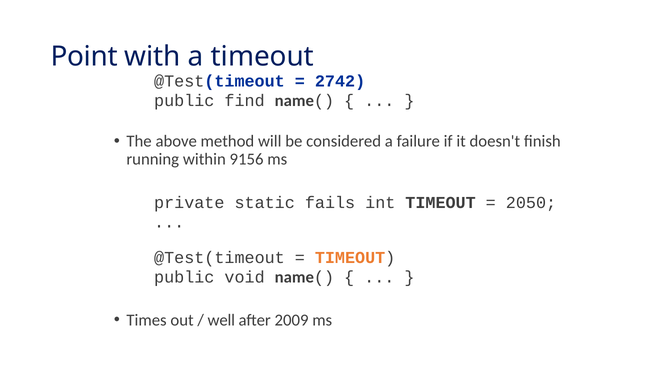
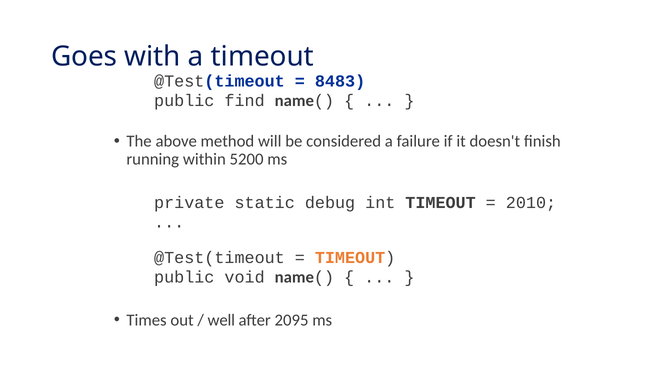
Point: Point -> Goes
2742: 2742 -> 8483
9156: 9156 -> 5200
fails: fails -> debug
2050: 2050 -> 2010
2009: 2009 -> 2095
